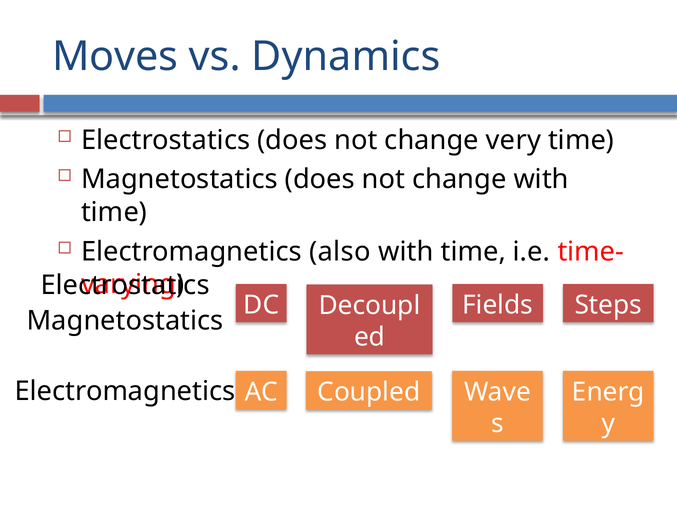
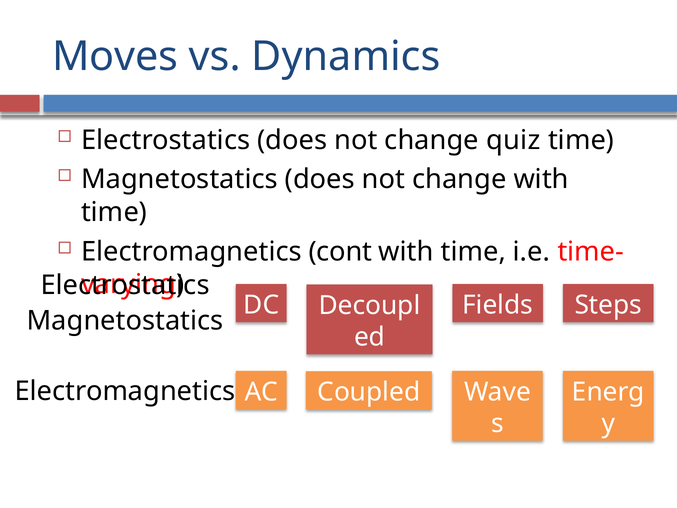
very: very -> quiz
also: also -> cont
